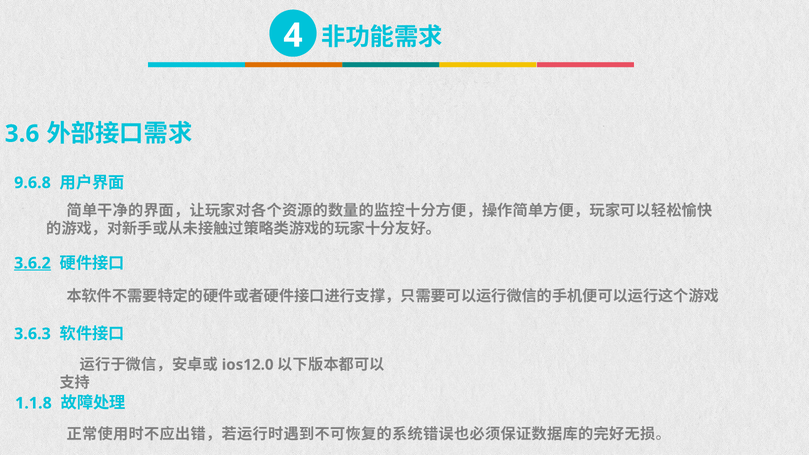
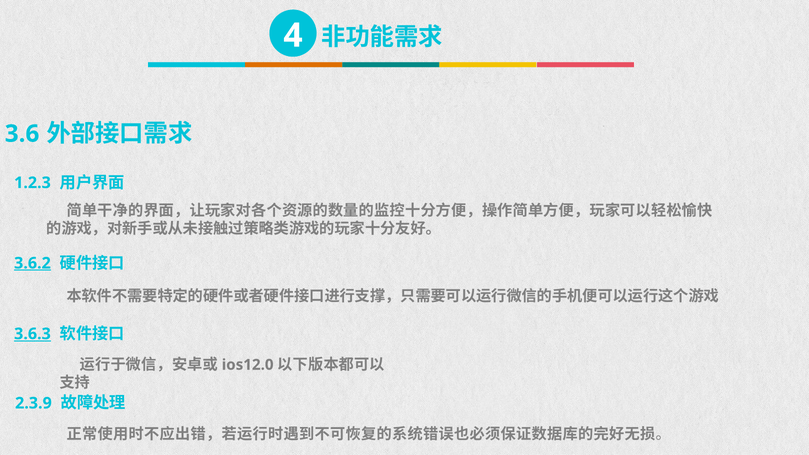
9.6.8: 9.6.8 -> 1.2.3
3.6.3 underline: none -> present
1.1.8: 1.1.8 -> 2.3.9
